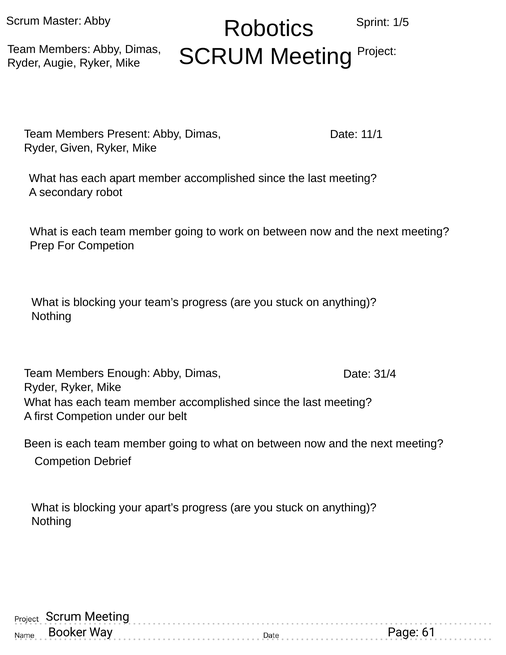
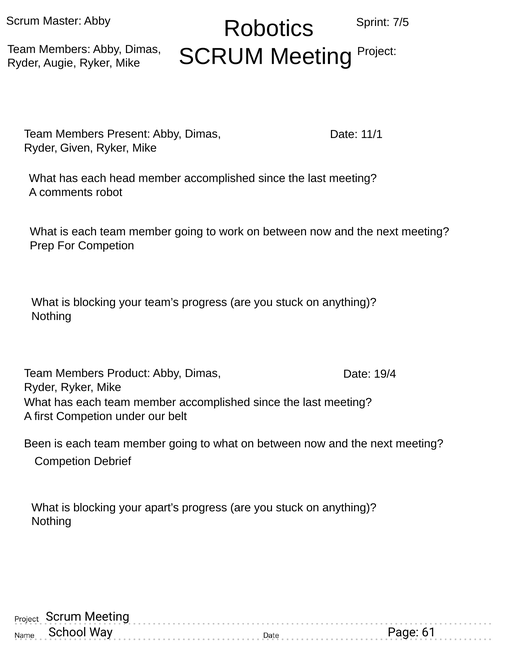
1/5: 1/5 -> 7/5
apart: apart -> head
secondary: secondary -> comments
Enough: Enough -> Product
31/4: 31/4 -> 19/4
Booker: Booker -> School
